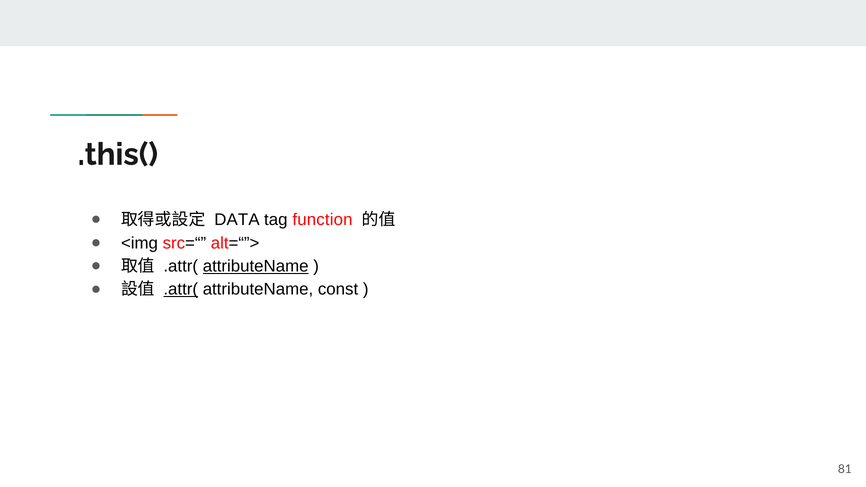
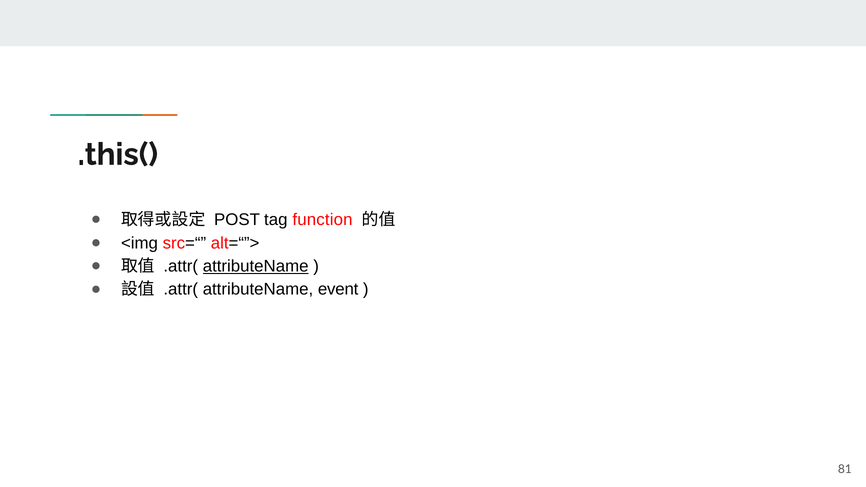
DATA: DATA -> POST
.attr( at (181, 289) underline: present -> none
const: const -> event
